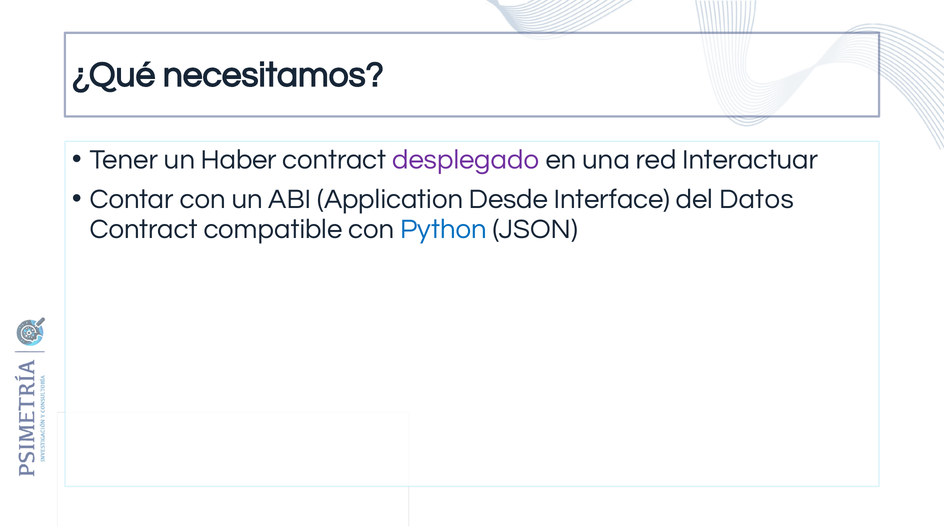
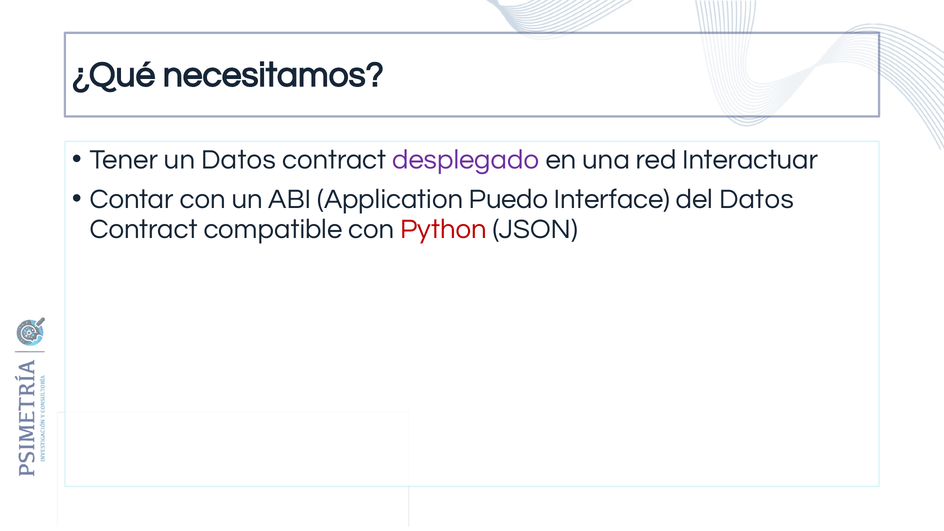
un Haber: Haber -> Datos
Desde: Desde -> Puedo
Python colour: blue -> red
